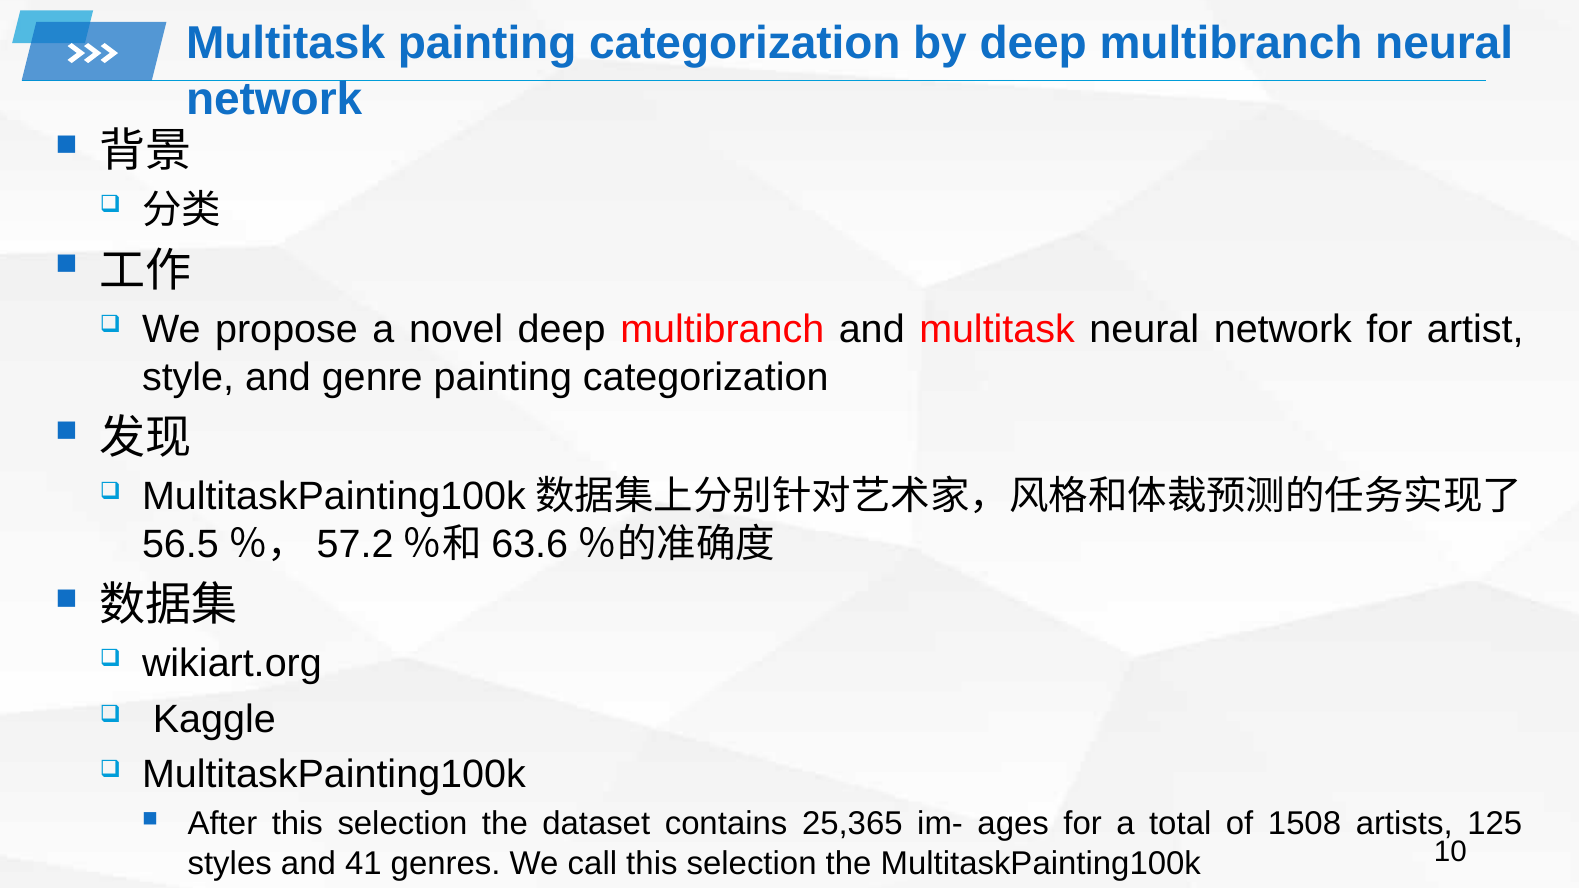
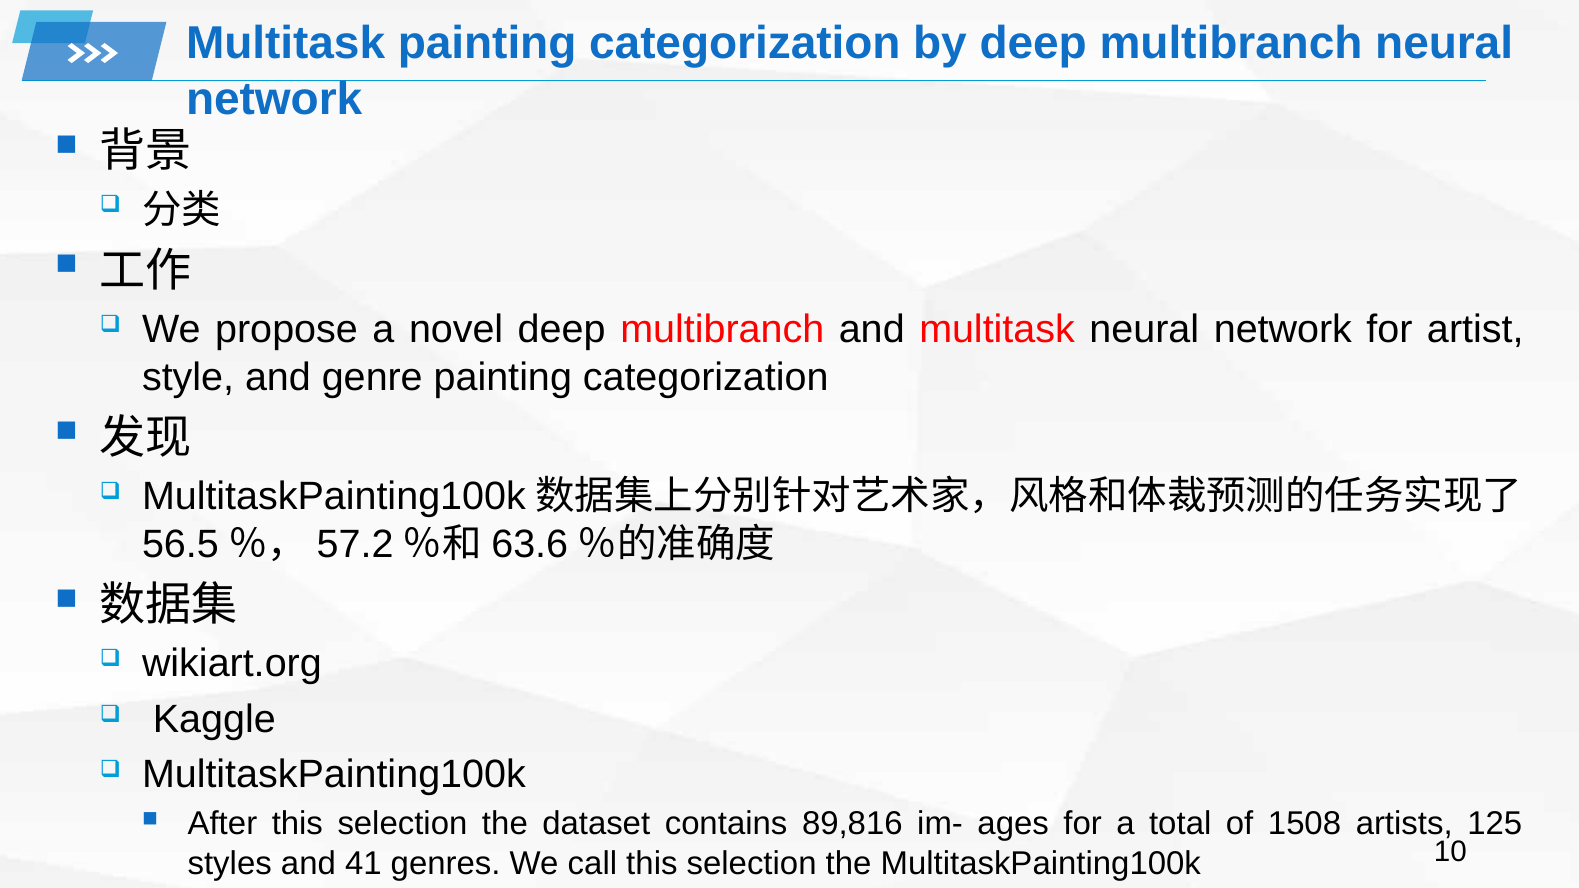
25,365: 25,365 -> 89,816
